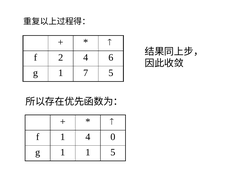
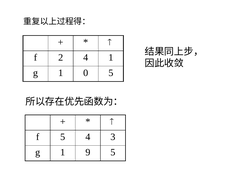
4 6: 6 -> 1
7: 7 -> 0
f 1: 1 -> 5
0: 0 -> 3
1 1: 1 -> 9
